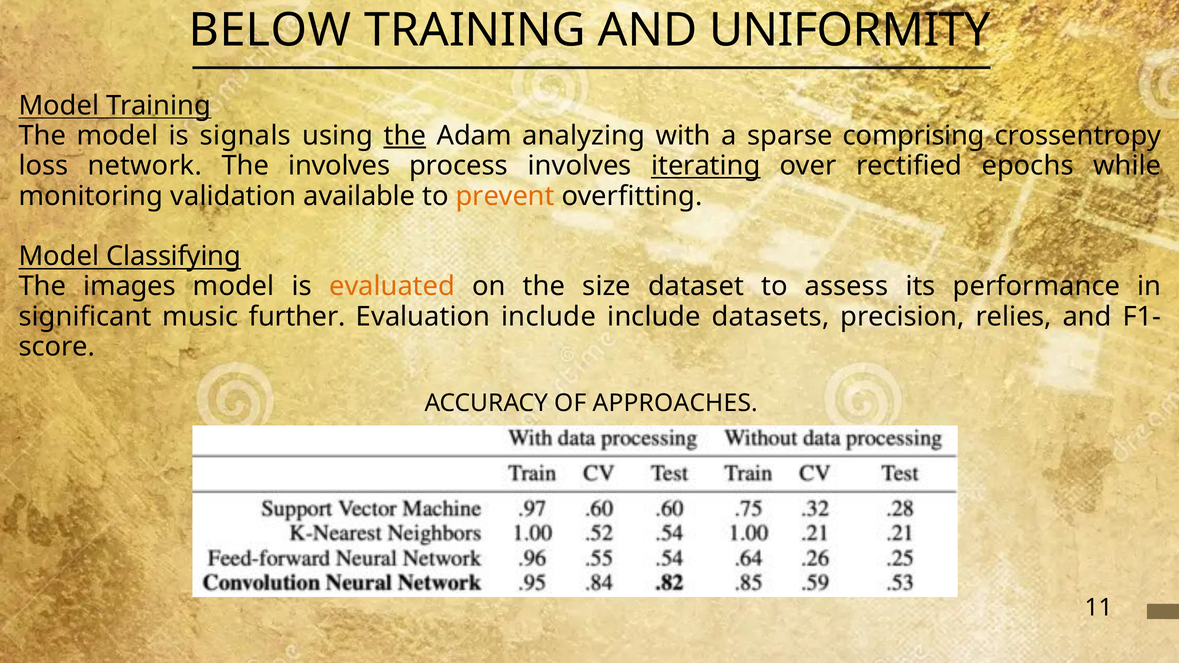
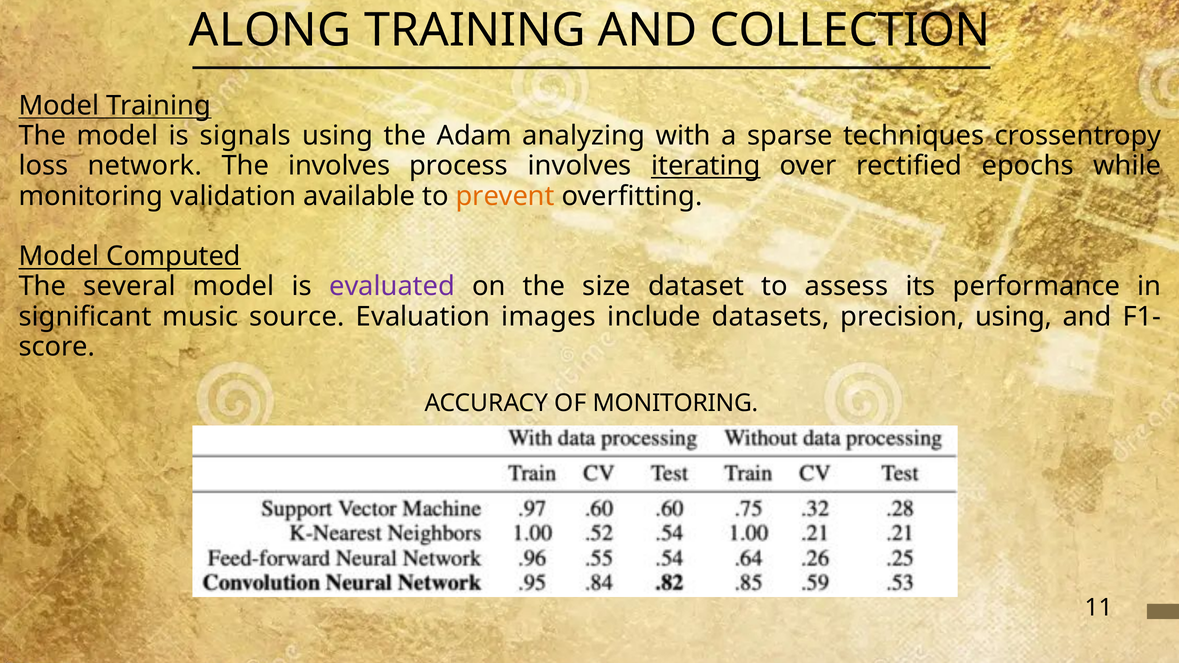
BELOW: BELOW -> ALONG
UNIFORMITY: UNIFORMITY -> COLLECTION
the at (405, 136) underline: present -> none
comprising: comprising -> techniques
Classifying: Classifying -> Computed
images: images -> several
evaluated colour: orange -> purple
further: further -> source
Evaluation include: include -> images
precision relies: relies -> using
OF APPROACHES: APPROACHES -> MONITORING
